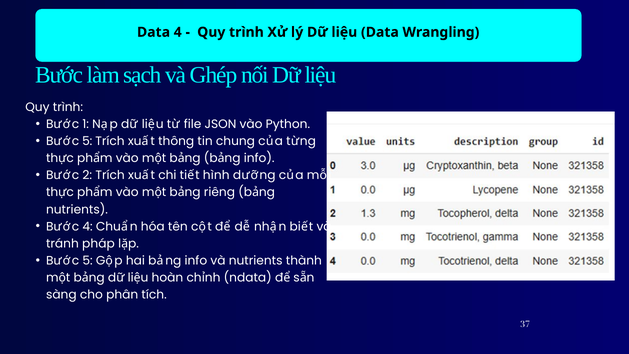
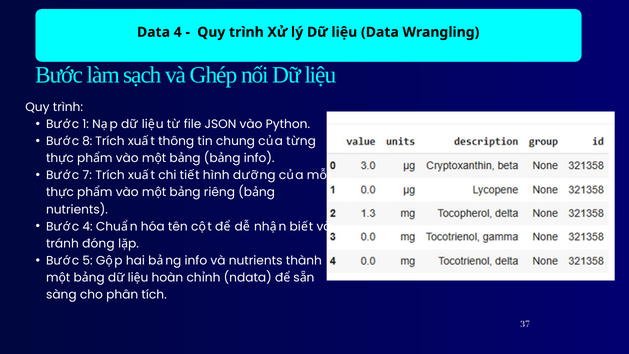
5 at (87, 141): 5 -> 8
2: 2 -> 7
pháp: pháp -> đóng
